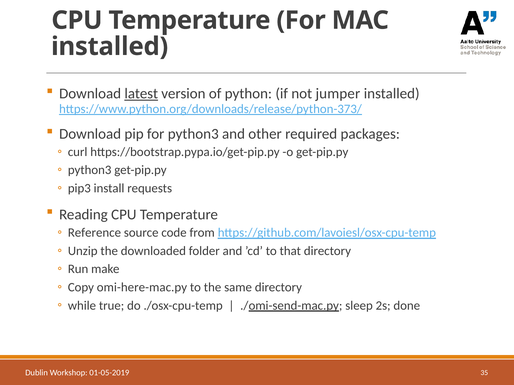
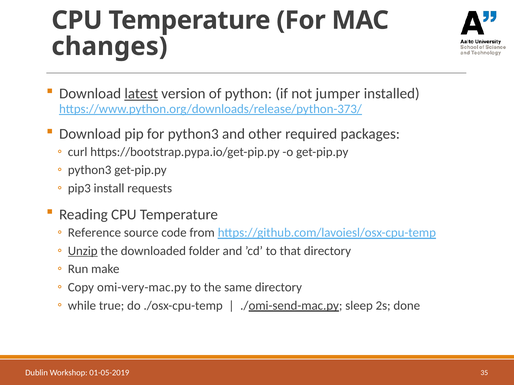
installed at (110, 47): installed -> changes
Unzip underline: none -> present
omi-here-mac.py: omi-here-mac.py -> omi-very-mac.py
